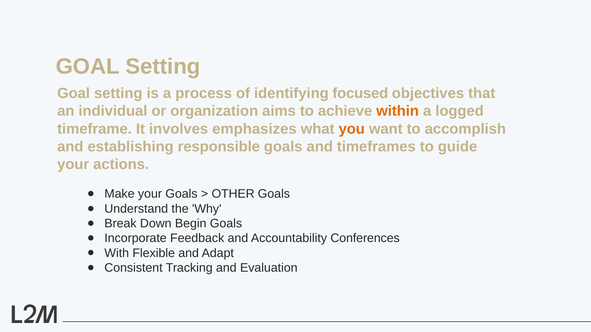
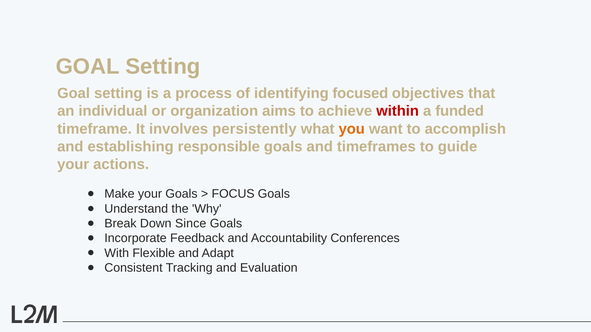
within colour: orange -> red
logged: logged -> funded
emphasizes: emphasizes -> persistently
OTHER: OTHER -> FOCUS
Begin: Begin -> Since
